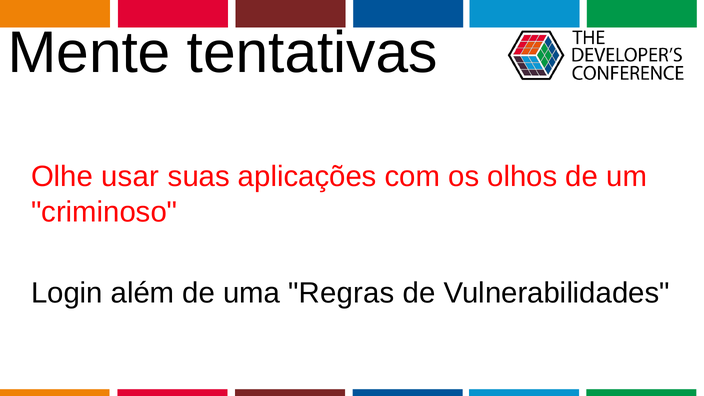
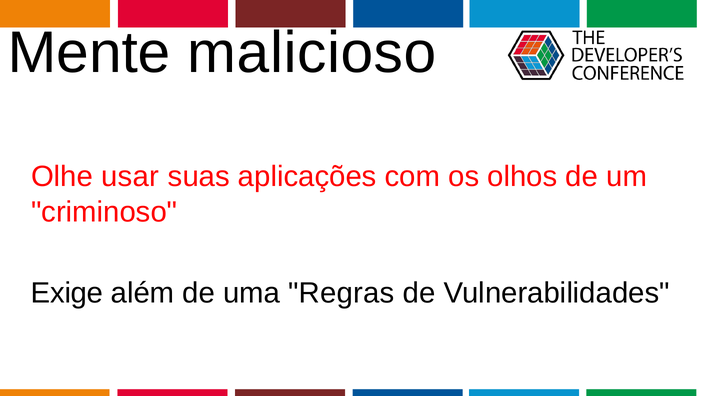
tentativas: tentativas -> malicioso
Login: Login -> Exige
